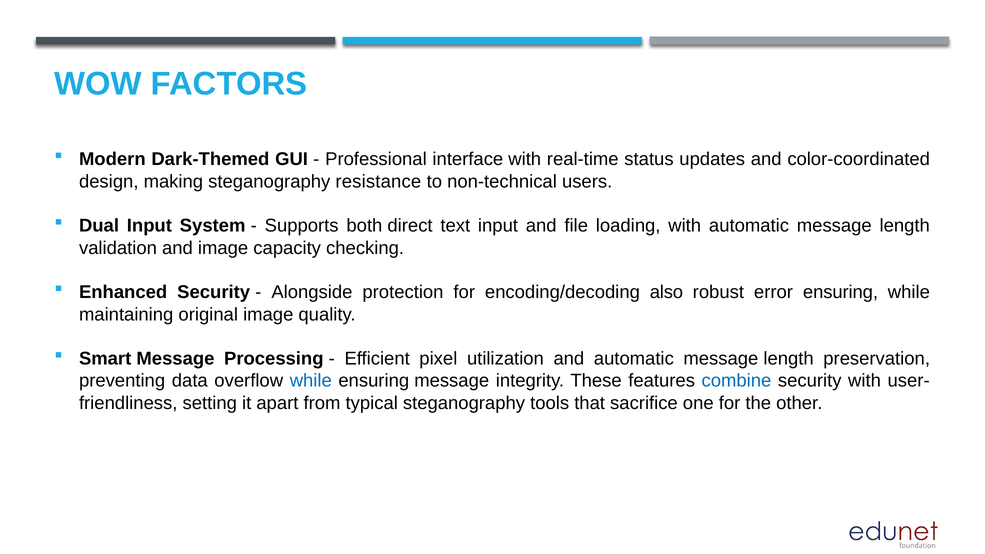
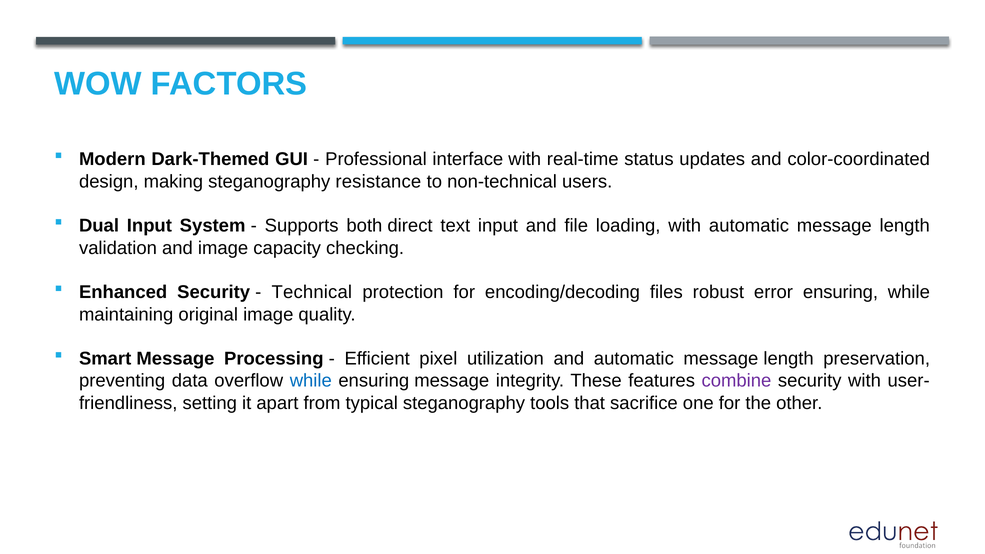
Alongside: Alongside -> Technical
also: also -> files
combine colour: blue -> purple
